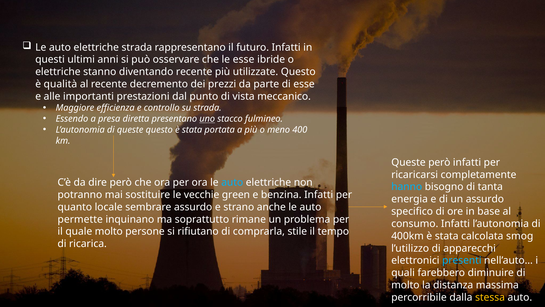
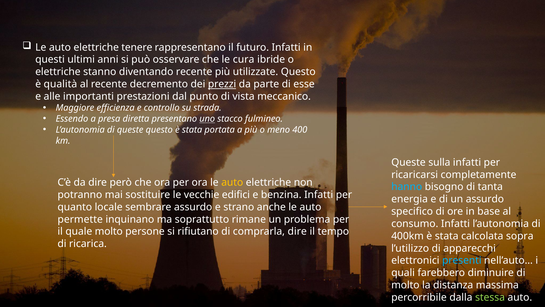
elettriche strada: strada -> tenere
le esse: esse -> cura
prezzi underline: none -> present
Queste però: però -> sulla
auto at (232, 182) colour: light blue -> yellow
green: green -> edifici
comprarla stile: stile -> dire
smog: smog -> sopra
stessa colour: yellow -> light green
